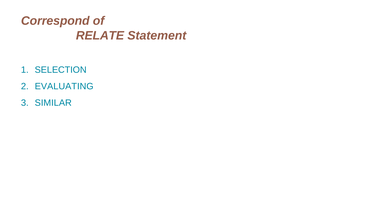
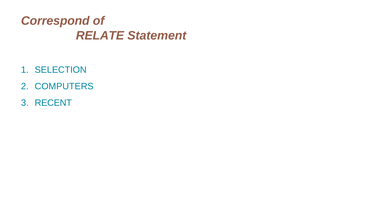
EVALUATING: EVALUATING -> COMPUTERS
SIMILAR: SIMILAR -> RECENT
